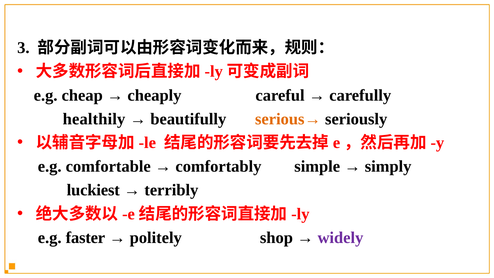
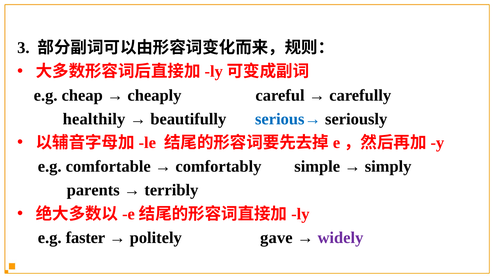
serious→ colour: orange -> blue
luckiest: luckiest -> parents
shop: shop -> gave
